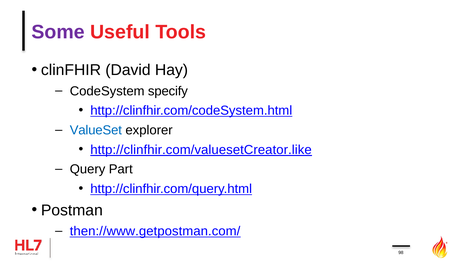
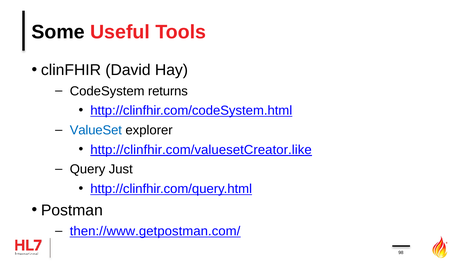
Some colour: purple -> black
specify: specify -> returns
Part: Part -> Just
